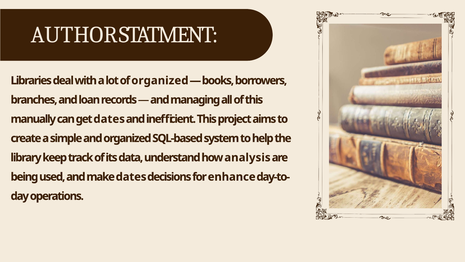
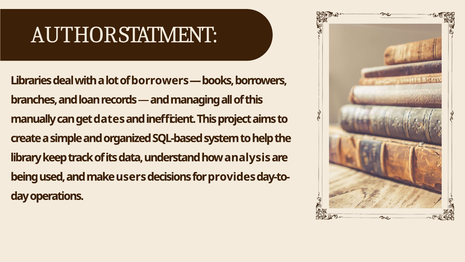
of organized: organized -> borrowers
make dates: dates -> users
enhance: enhance -> provides
